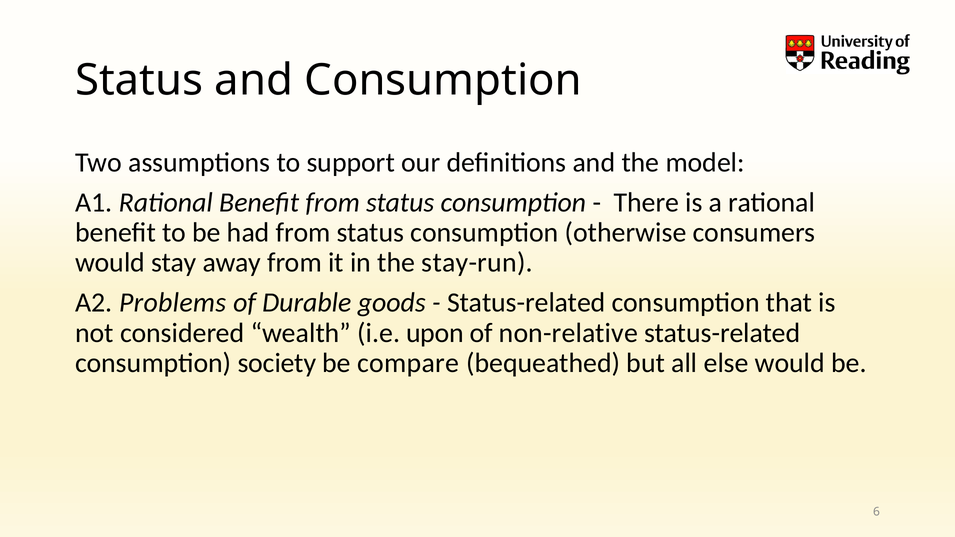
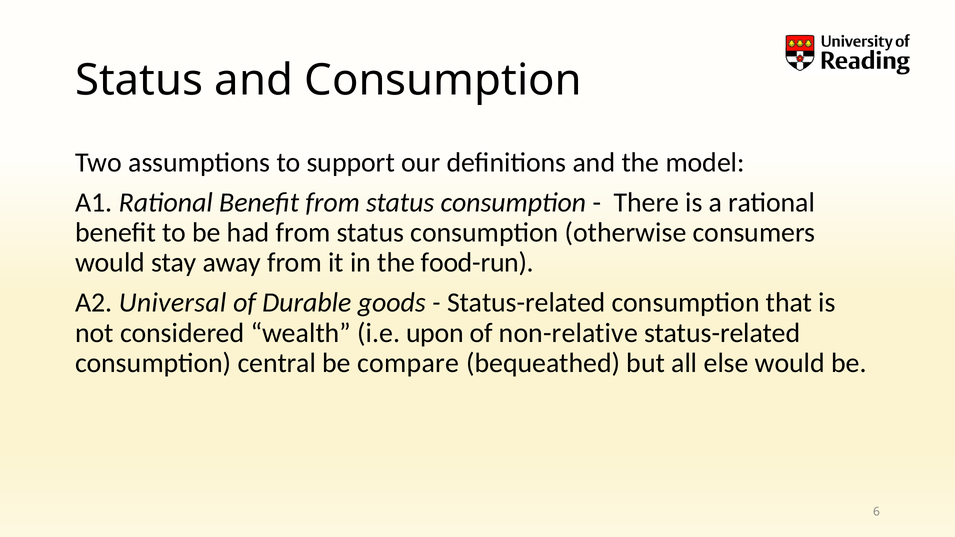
stay-run: stay-run -> food-run
Problems: Problems -> Universal
society: society -> central
